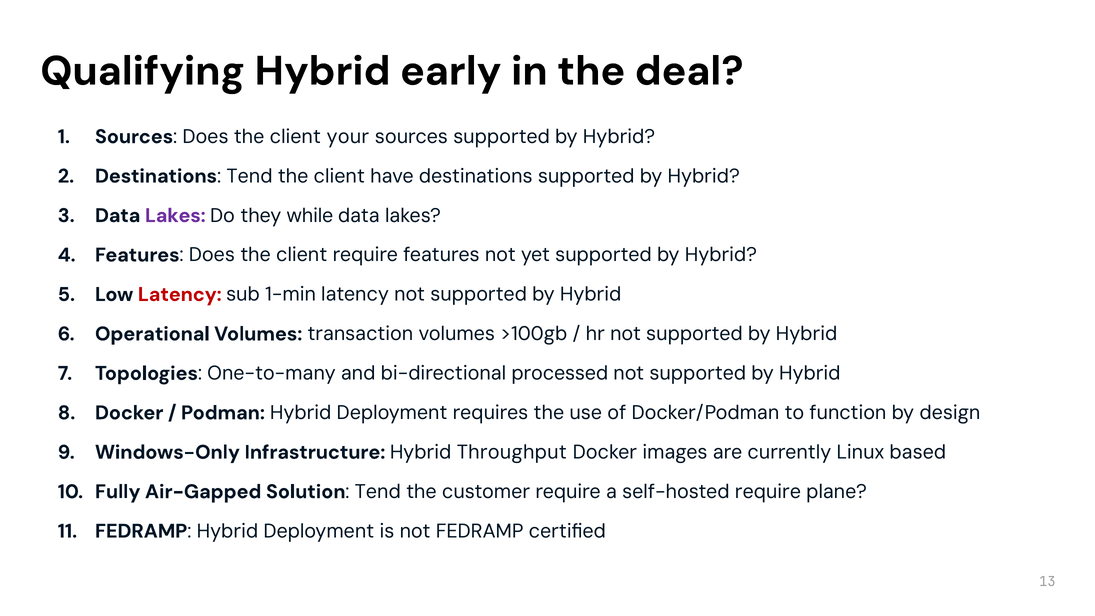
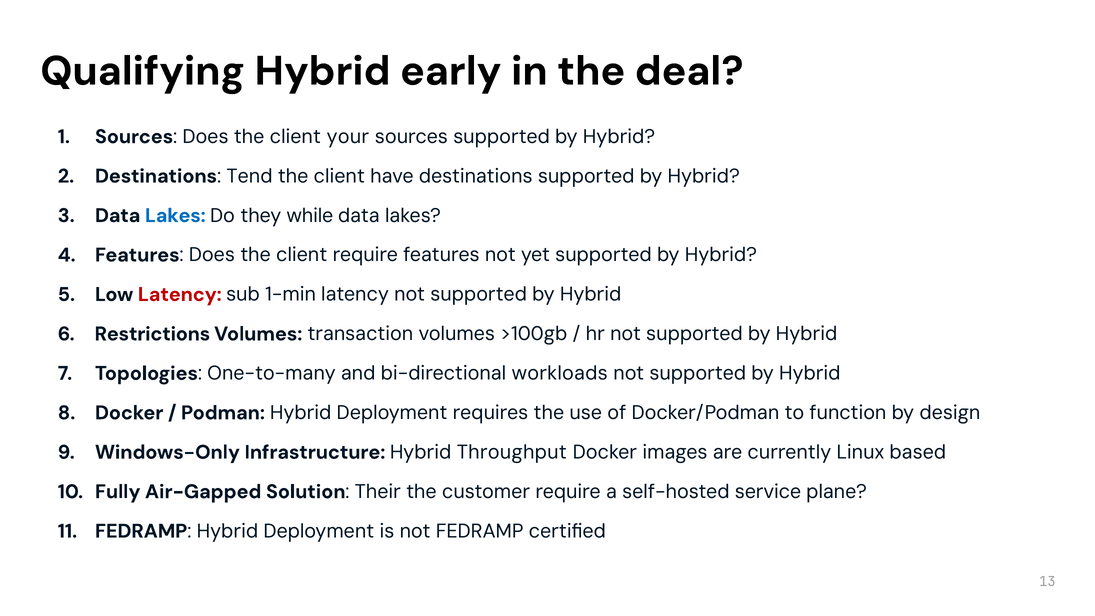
Lakes at (175, 215) colour: purple -> blue
Operational: Operational -> Restrictions
processed: processed -> workloads
Solution Tend: Tend -> Their
self-hosted require: require -> service
